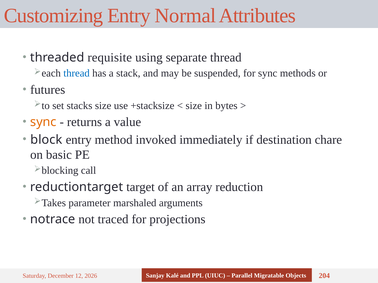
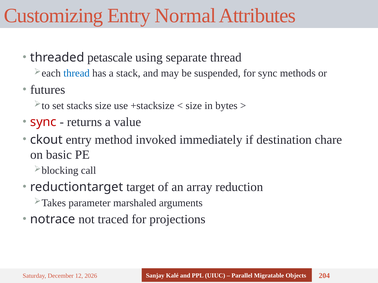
requisite: requisite -> petascale
sync at (43, 122) colour: orange -> red
block: block -> ckout
